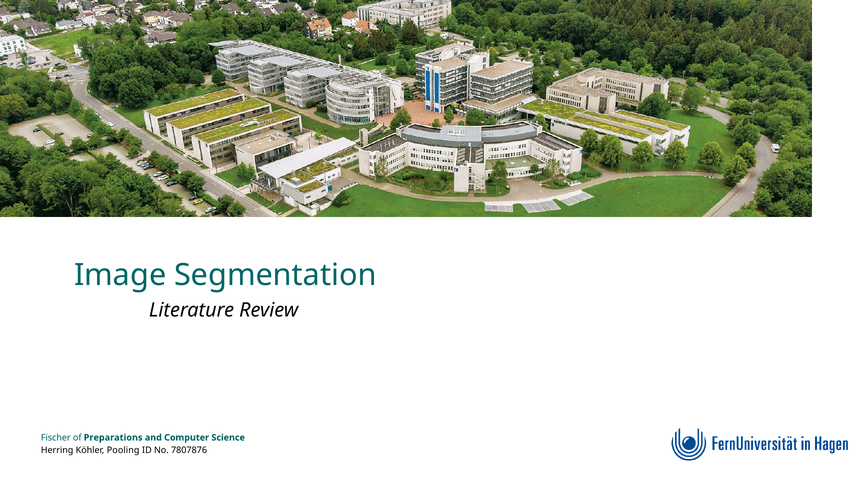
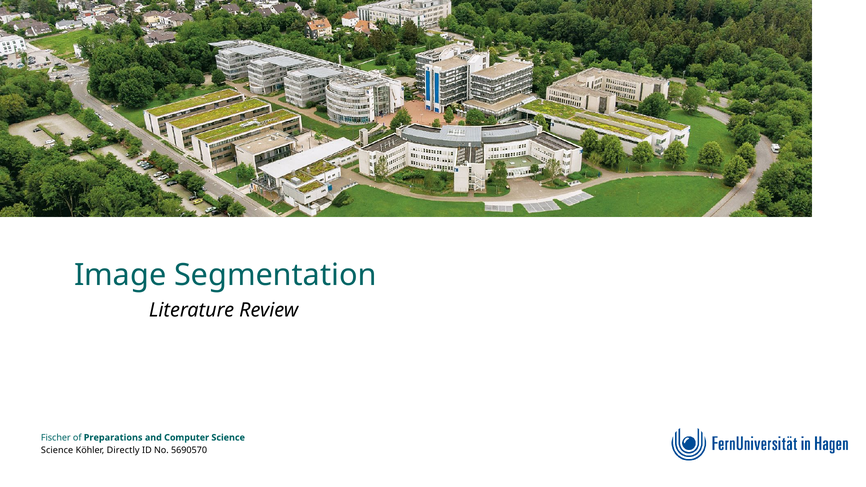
Herring at (57, 450): Herring -> Science
Pooling: Pooling -> Directly
7807876: 7807876 -> 5690570
